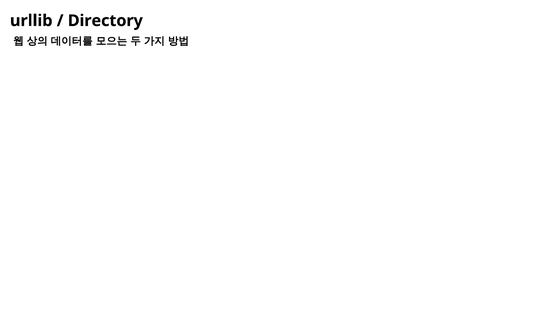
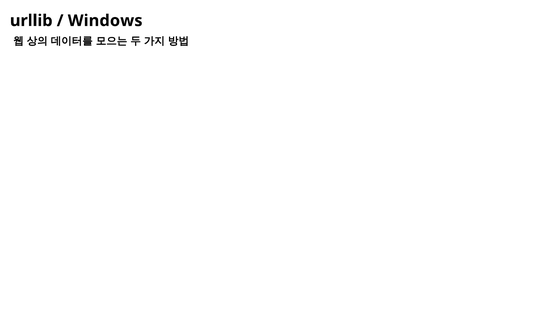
Directory: Directory -> Windows
